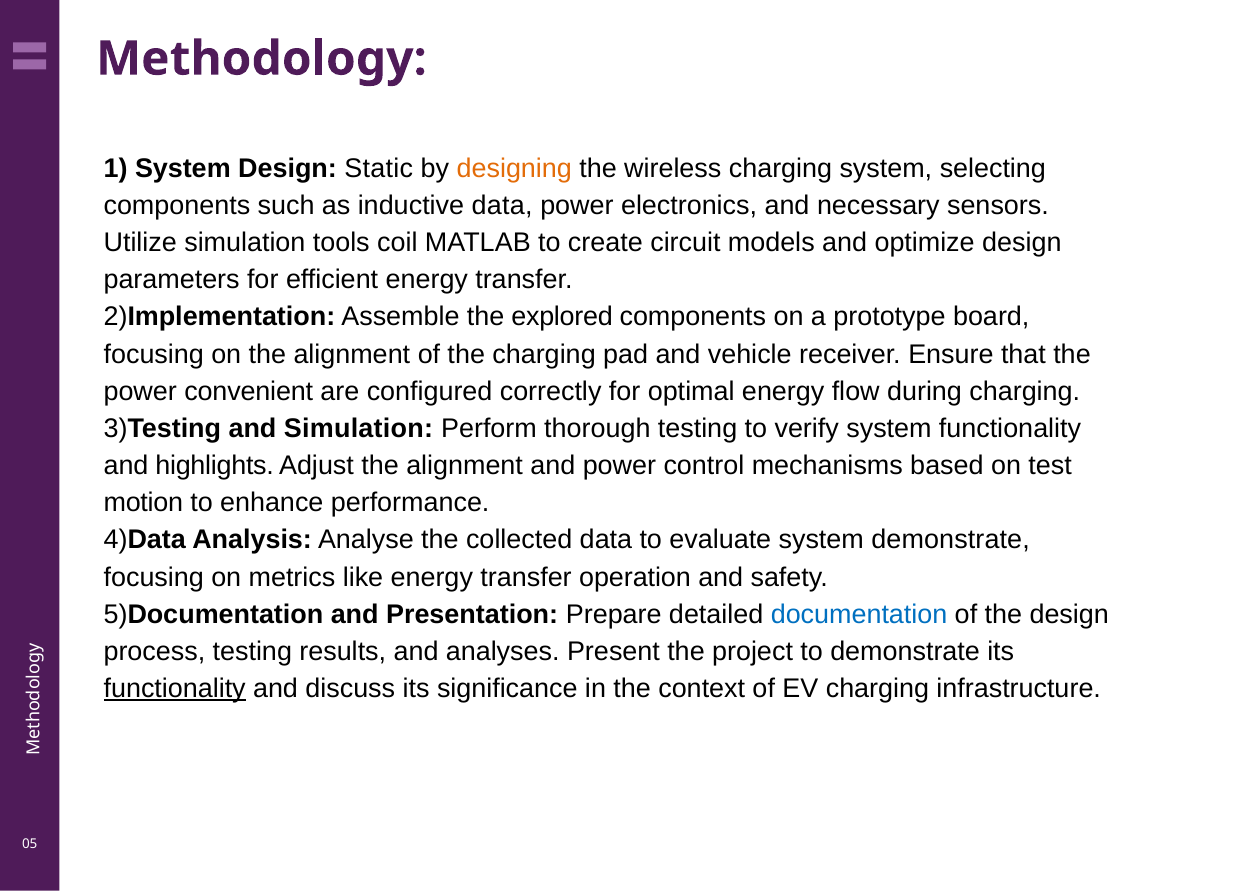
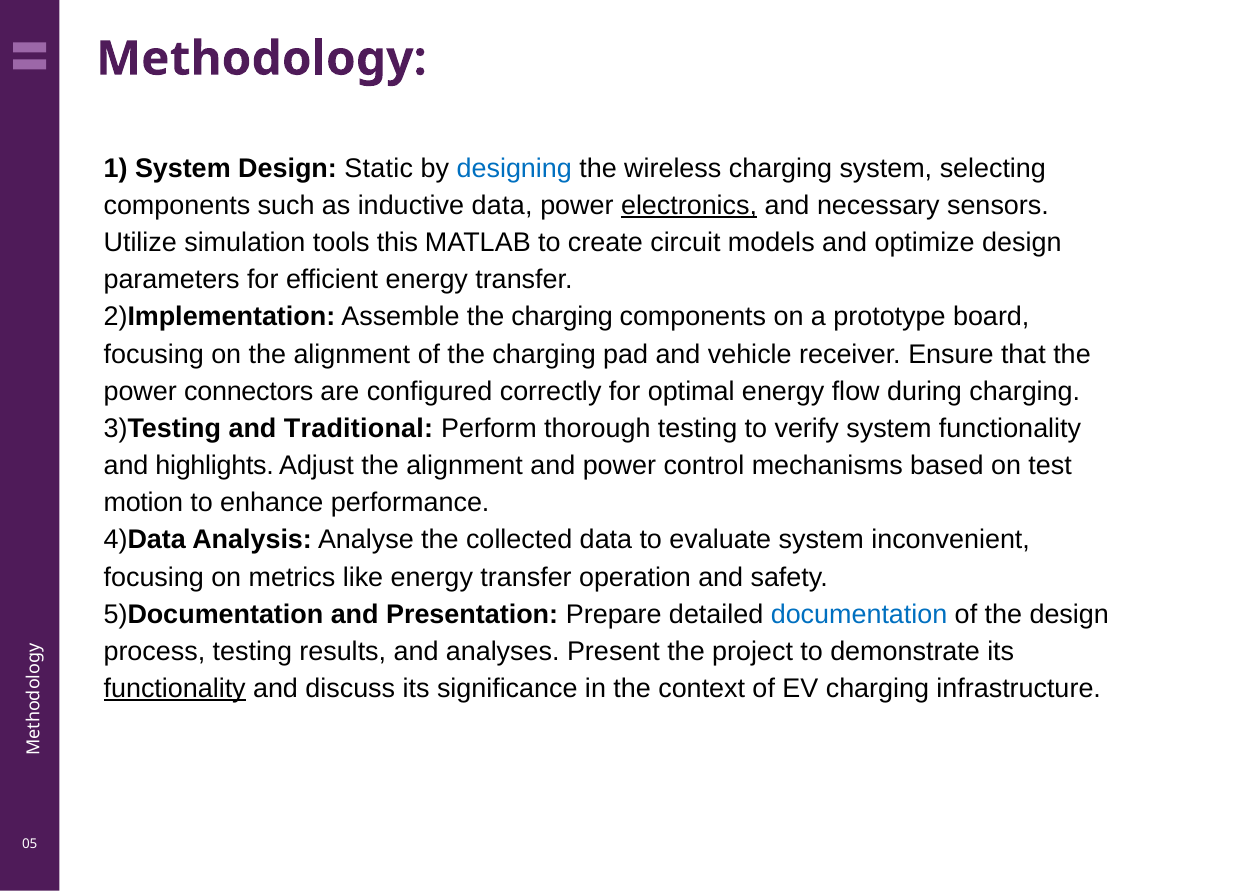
designing colour: orange -> blue
electronics underline: none -> present
coil: coil -> this
Assemble the explored: explored -> charging
convenient: convenient -> connectors
and Simulation: Simulation -> Traditional
system demonstrate: demonstrate -> inconvenient
